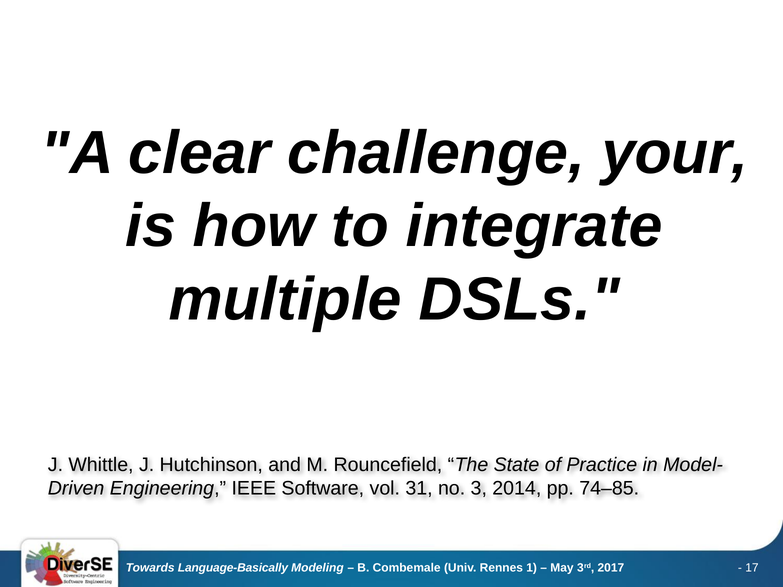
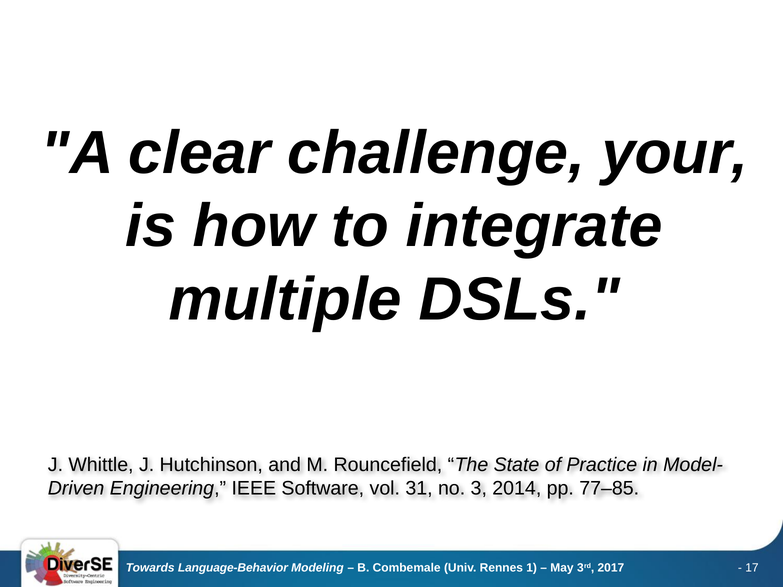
74–85: 74–85 -> 77–85
Language-Basically: Language-Basically -> Language-Behavior
